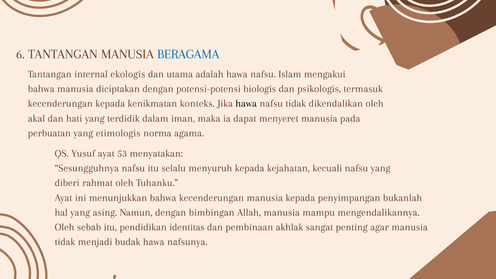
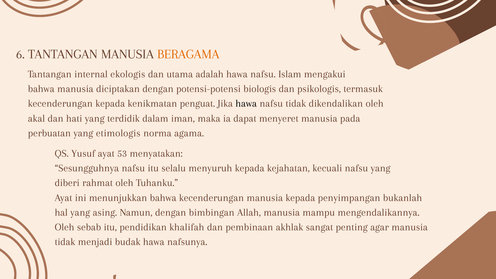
BERAGAMA colour: blue -> orange
konteks: konteks -> penguat
identitas: identitas -> khalifah
